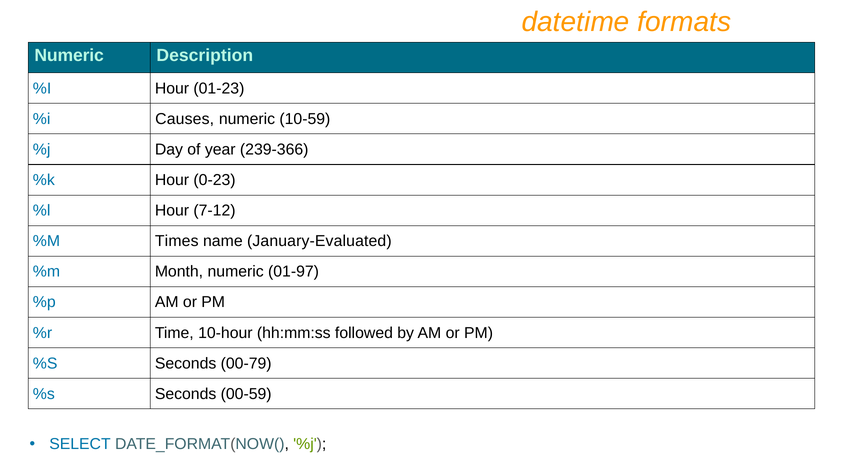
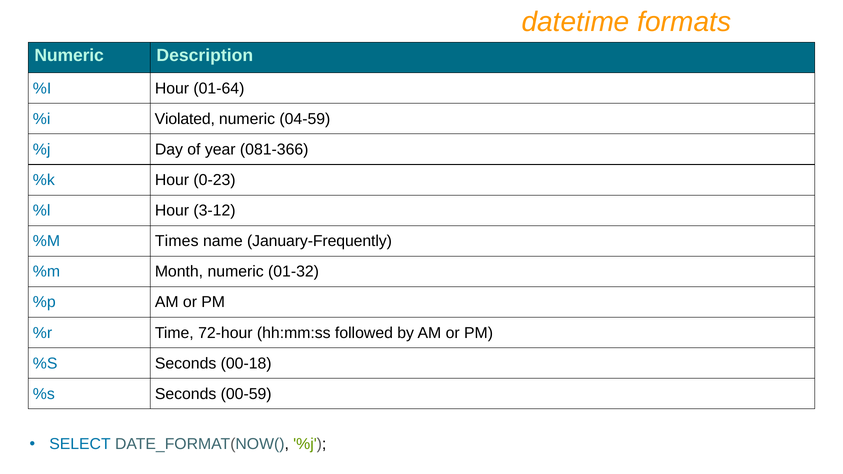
01-23: 01-23 -> 01-64
Causes: Causes -> Violated
10-59: 10-59 -> 04-59
239-366: 239-366 -> 081-366
7-12: 7-12 -> 3-12
January-Evaluated: January-Evaluated -> January-Frequently
01-97: 01-97 -> 01-32
10-hour: 10-hour -> 72-hour
00-79: 00-79 -> 00-18
